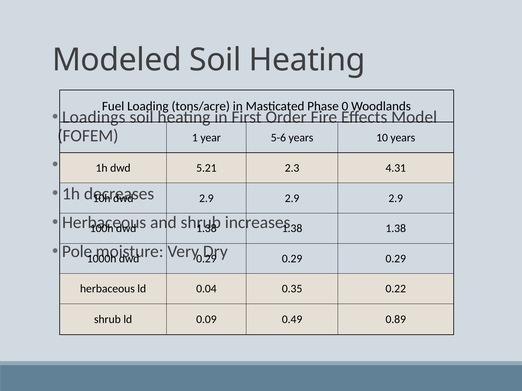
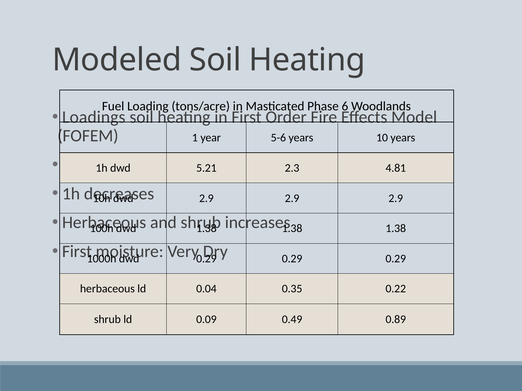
0: 0 -> 6
4.31: 4.31 -> 4.81
Pole at (77, 252): Pole -> First
